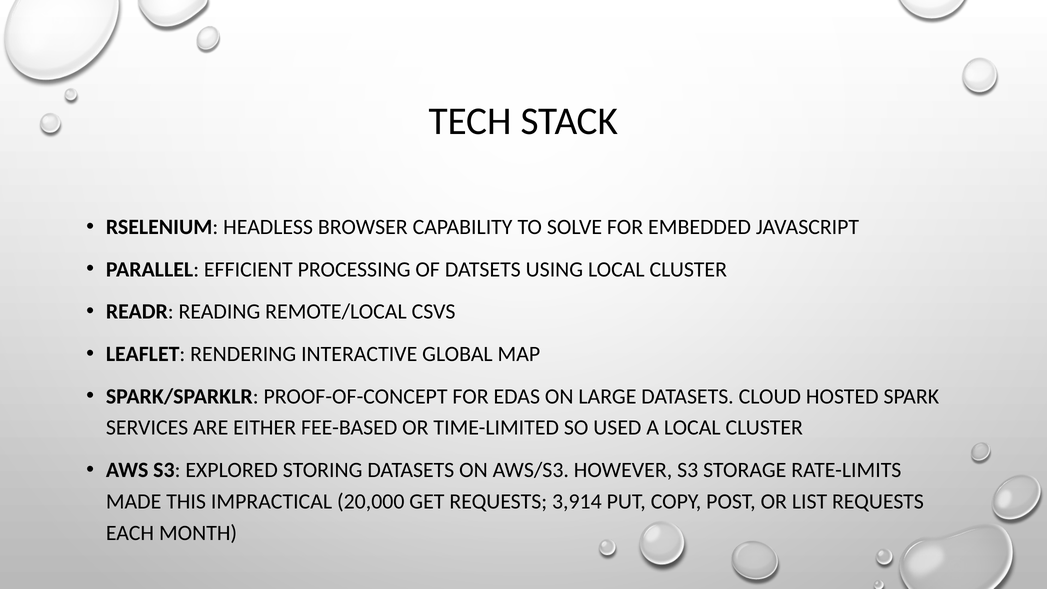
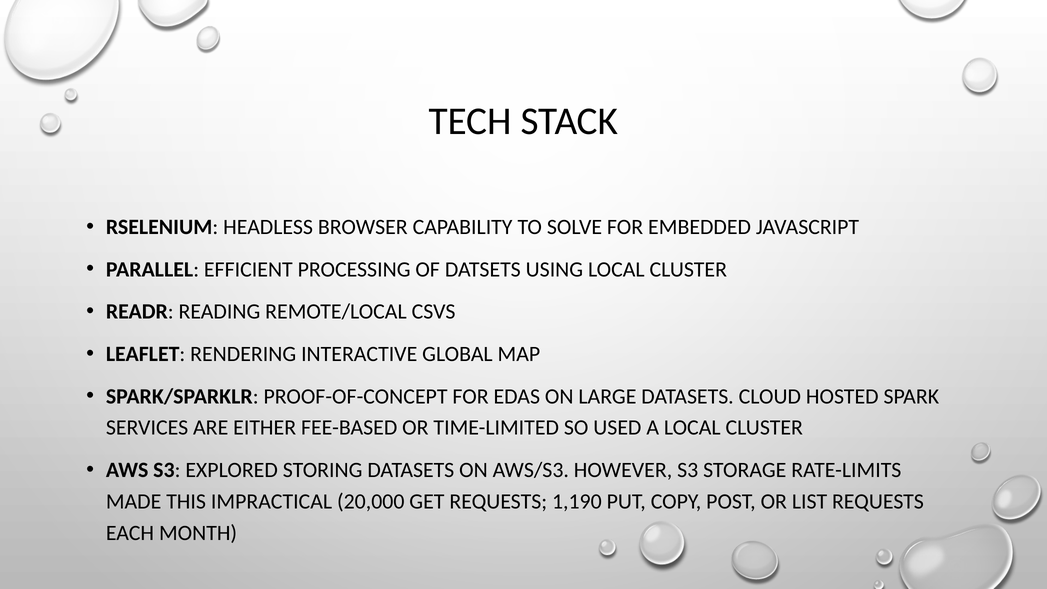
3,914: 3,914 -> 1,190
